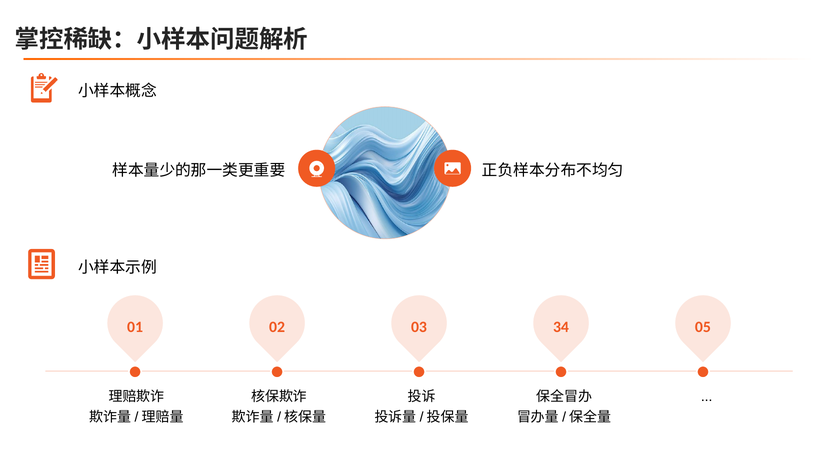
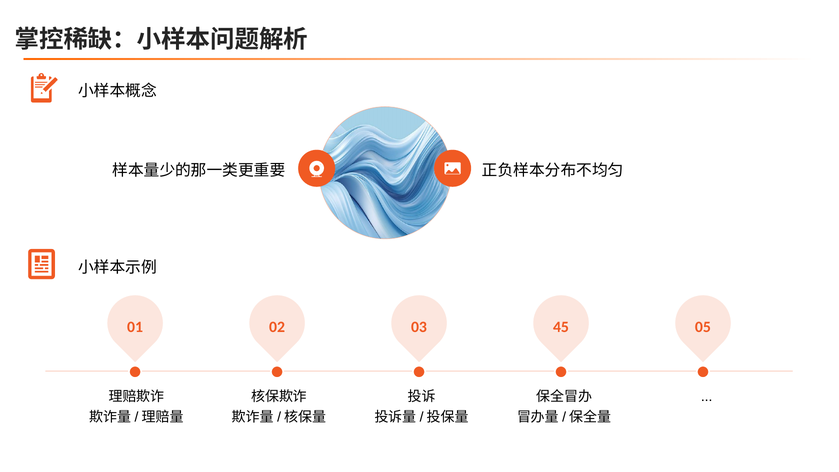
34: 34 -> 45
